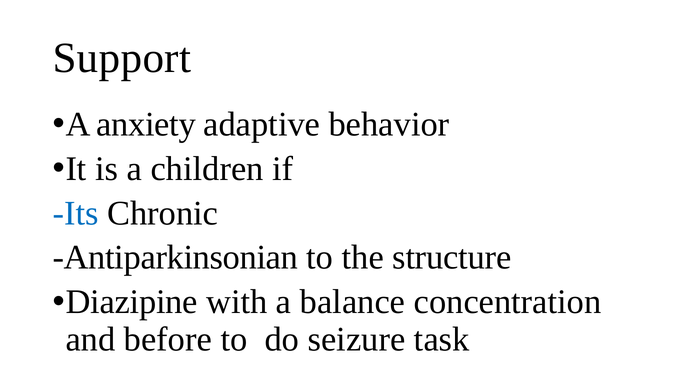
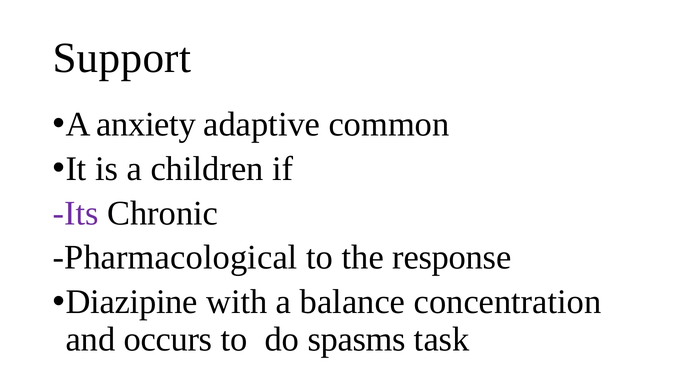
behavior: behavior -> common
Its colour: blue -> purple
Antiparkinsonian: Antiparkinsonian -> Pharmacological
structure: structure -> response
before: before -> occurs
seizure: seizure -> spasms
